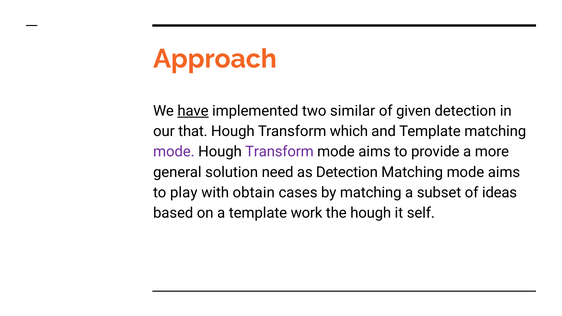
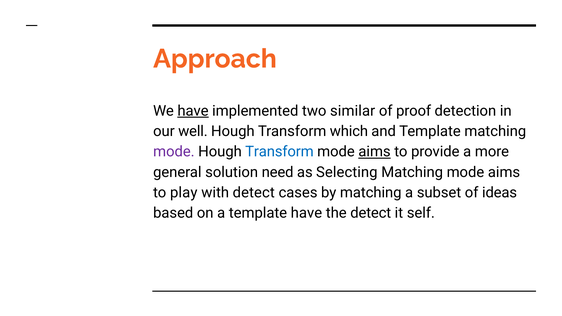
given: given -> proof
that: that -> well
Transform at (279, 152) colour: purple -> blue
aims at (375, 152) underline: none -> present
as Detection: Detection -> Selecting
with obtain: obtain -> detect
template work: work -> have
the hough: hough -> detect
